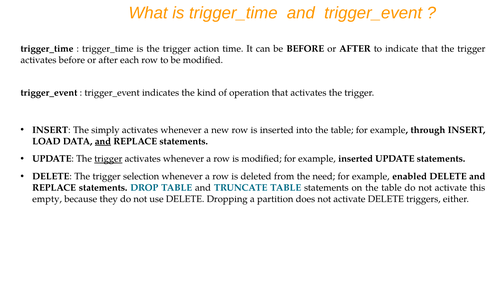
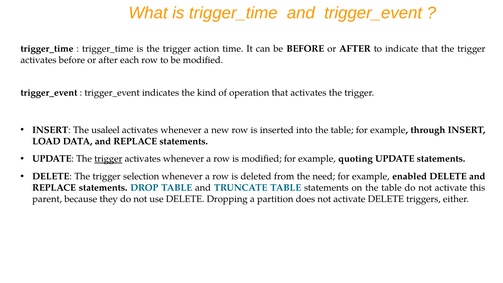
simply: simply -> usaleel
and at (103, 141) underline: present -> none
example inserted: inserted -> quoting
empty: empty -> parent
